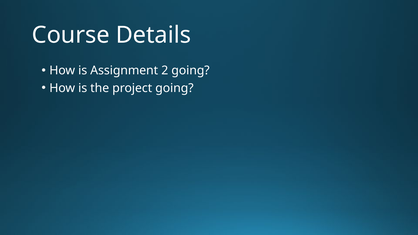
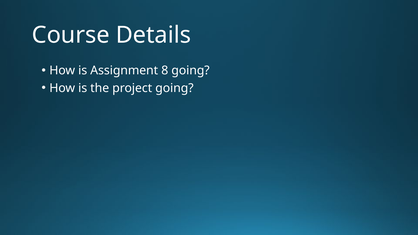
2: 2 -> 8
